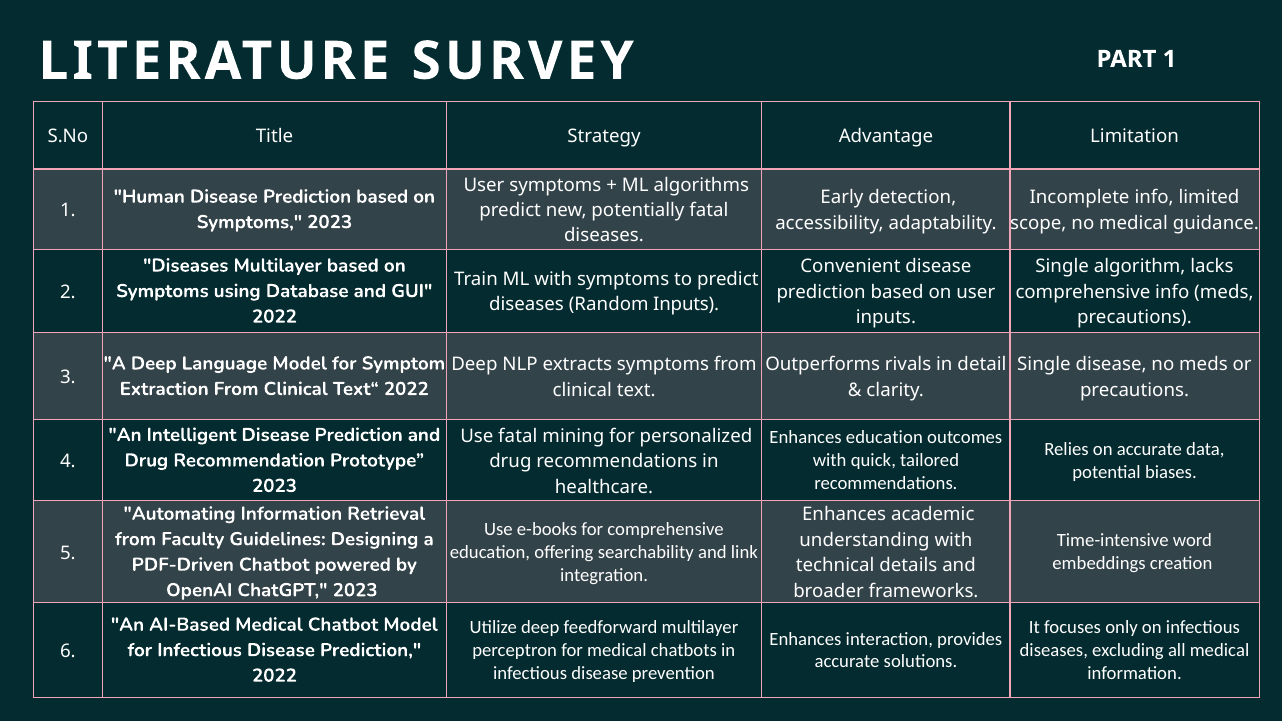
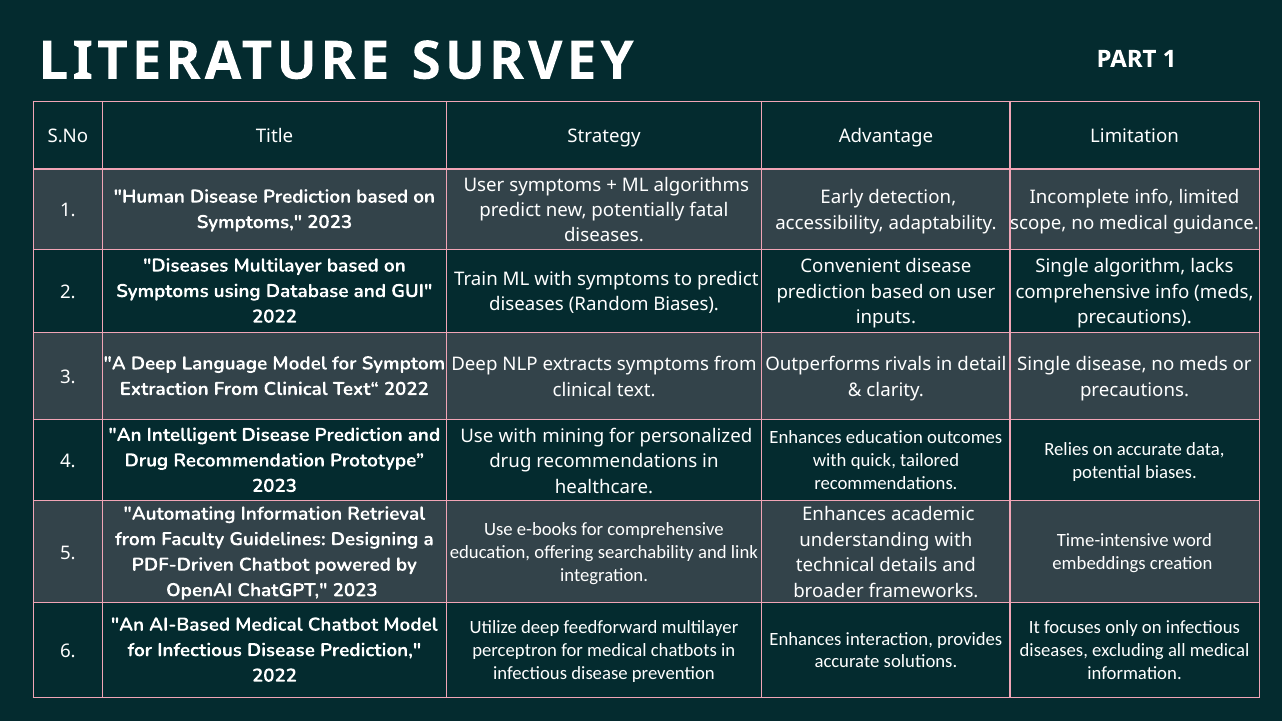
Random Inputs: Inputs -> Biases
Use fatal: fatal -> with
